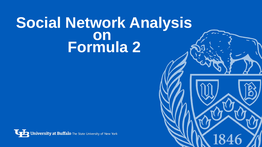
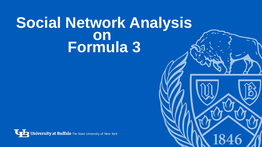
2: 2 -> 3
